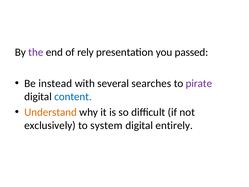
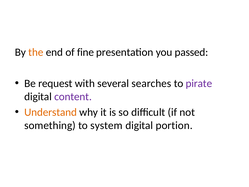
the colour: purple -> orange
rely: rely -> fine
instead: instead -> request
content colour: blue -> purple
exclusively: exclusively -> something
entirely: entirely -> portion
